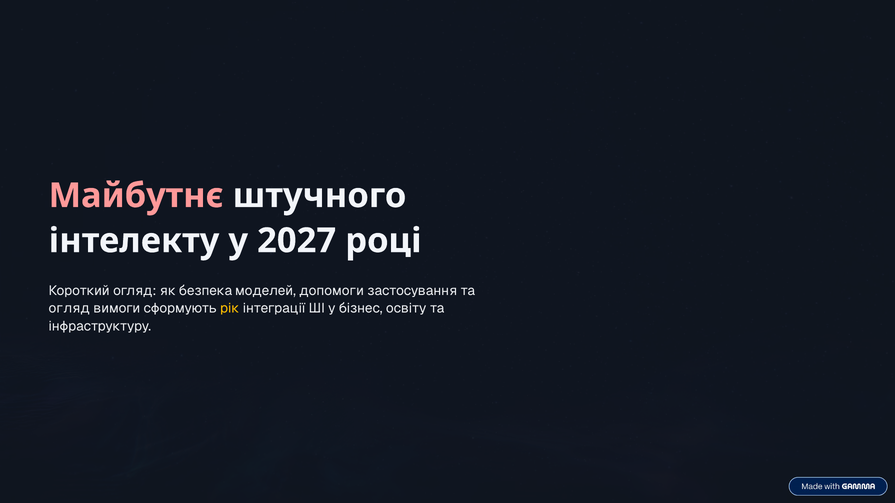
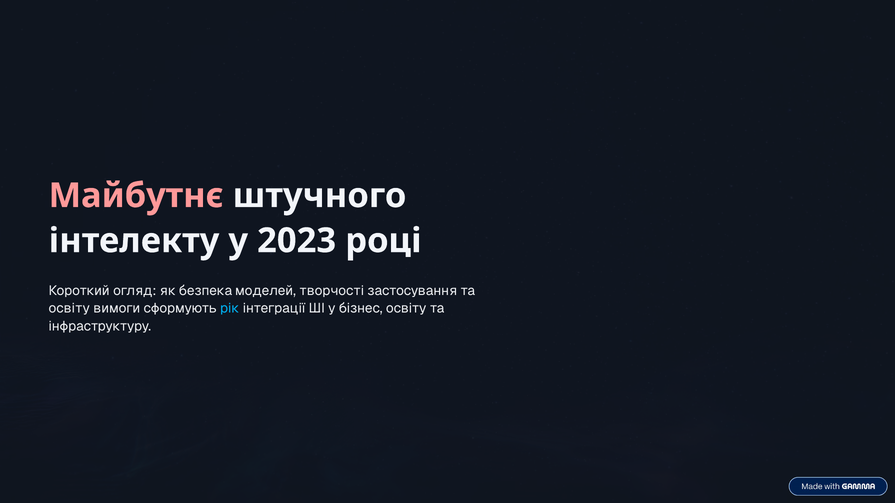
2027: 2027 -> 2023
допомоги: допомоги -> творчості
огляд at (69, 309): огляд -> освіту
рік colour: yellow -> light blue
